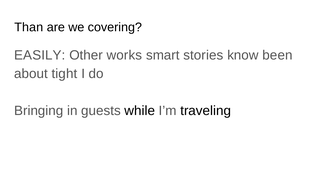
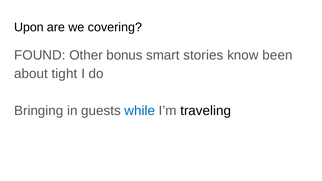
Than: Than -> Upon
EASILY: EASILY -> FOUND
works: works -> bonus
while colour: black -> blue
